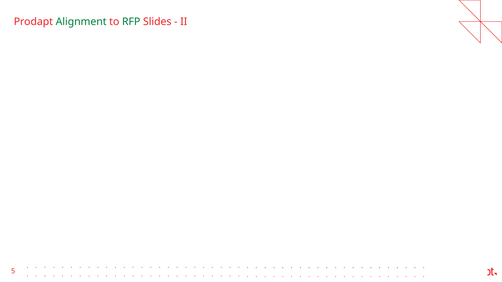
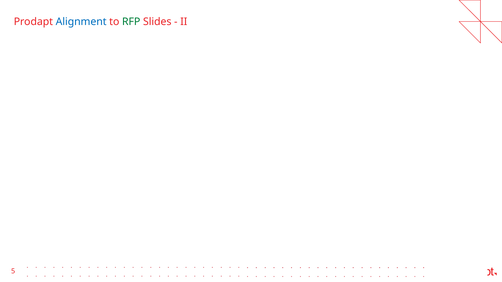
Alignment colour: green -> blue
